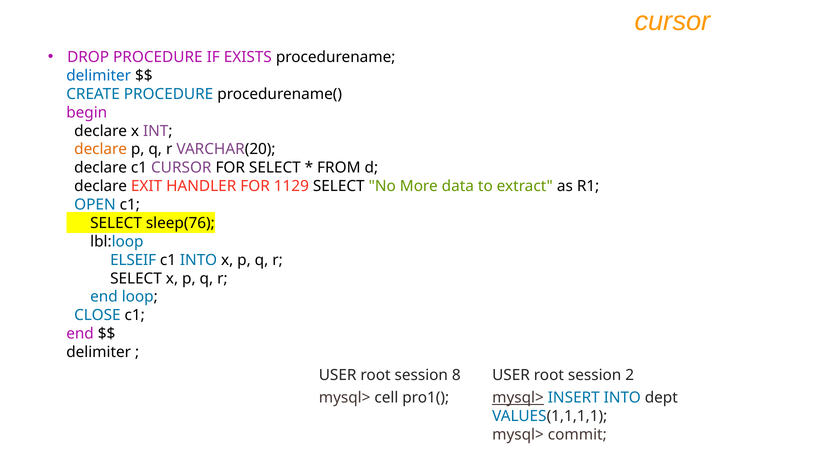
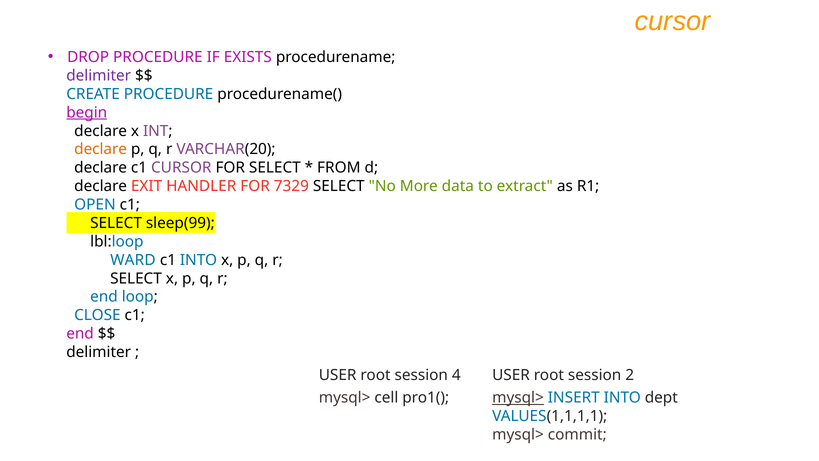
delimiter at (99, 76) colour: blue -> purple
begin underline: none -> present
1129: 1129 -> 7329
sleep(76: sleep(76 -> sleep(99
ELSEIF: ELSEIF -> WARD
8: 8 -> 4
